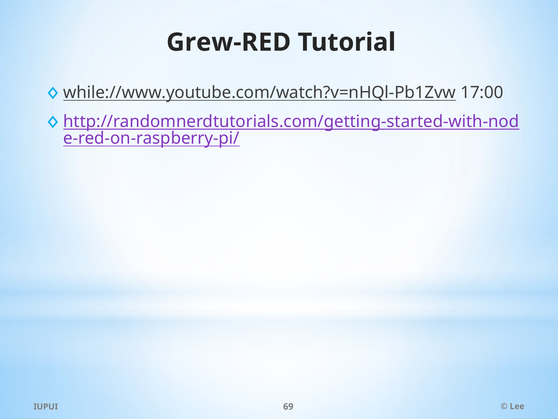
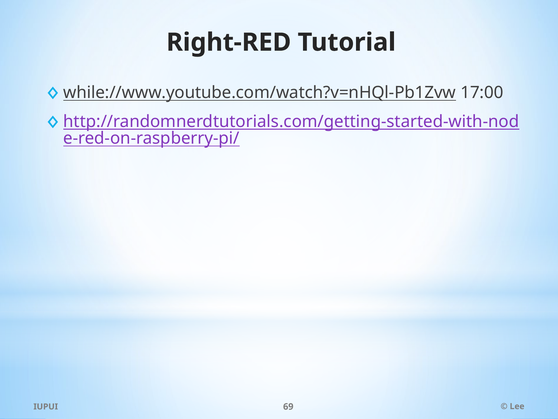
Grew-RED: Grew-RED -> Right-RED
